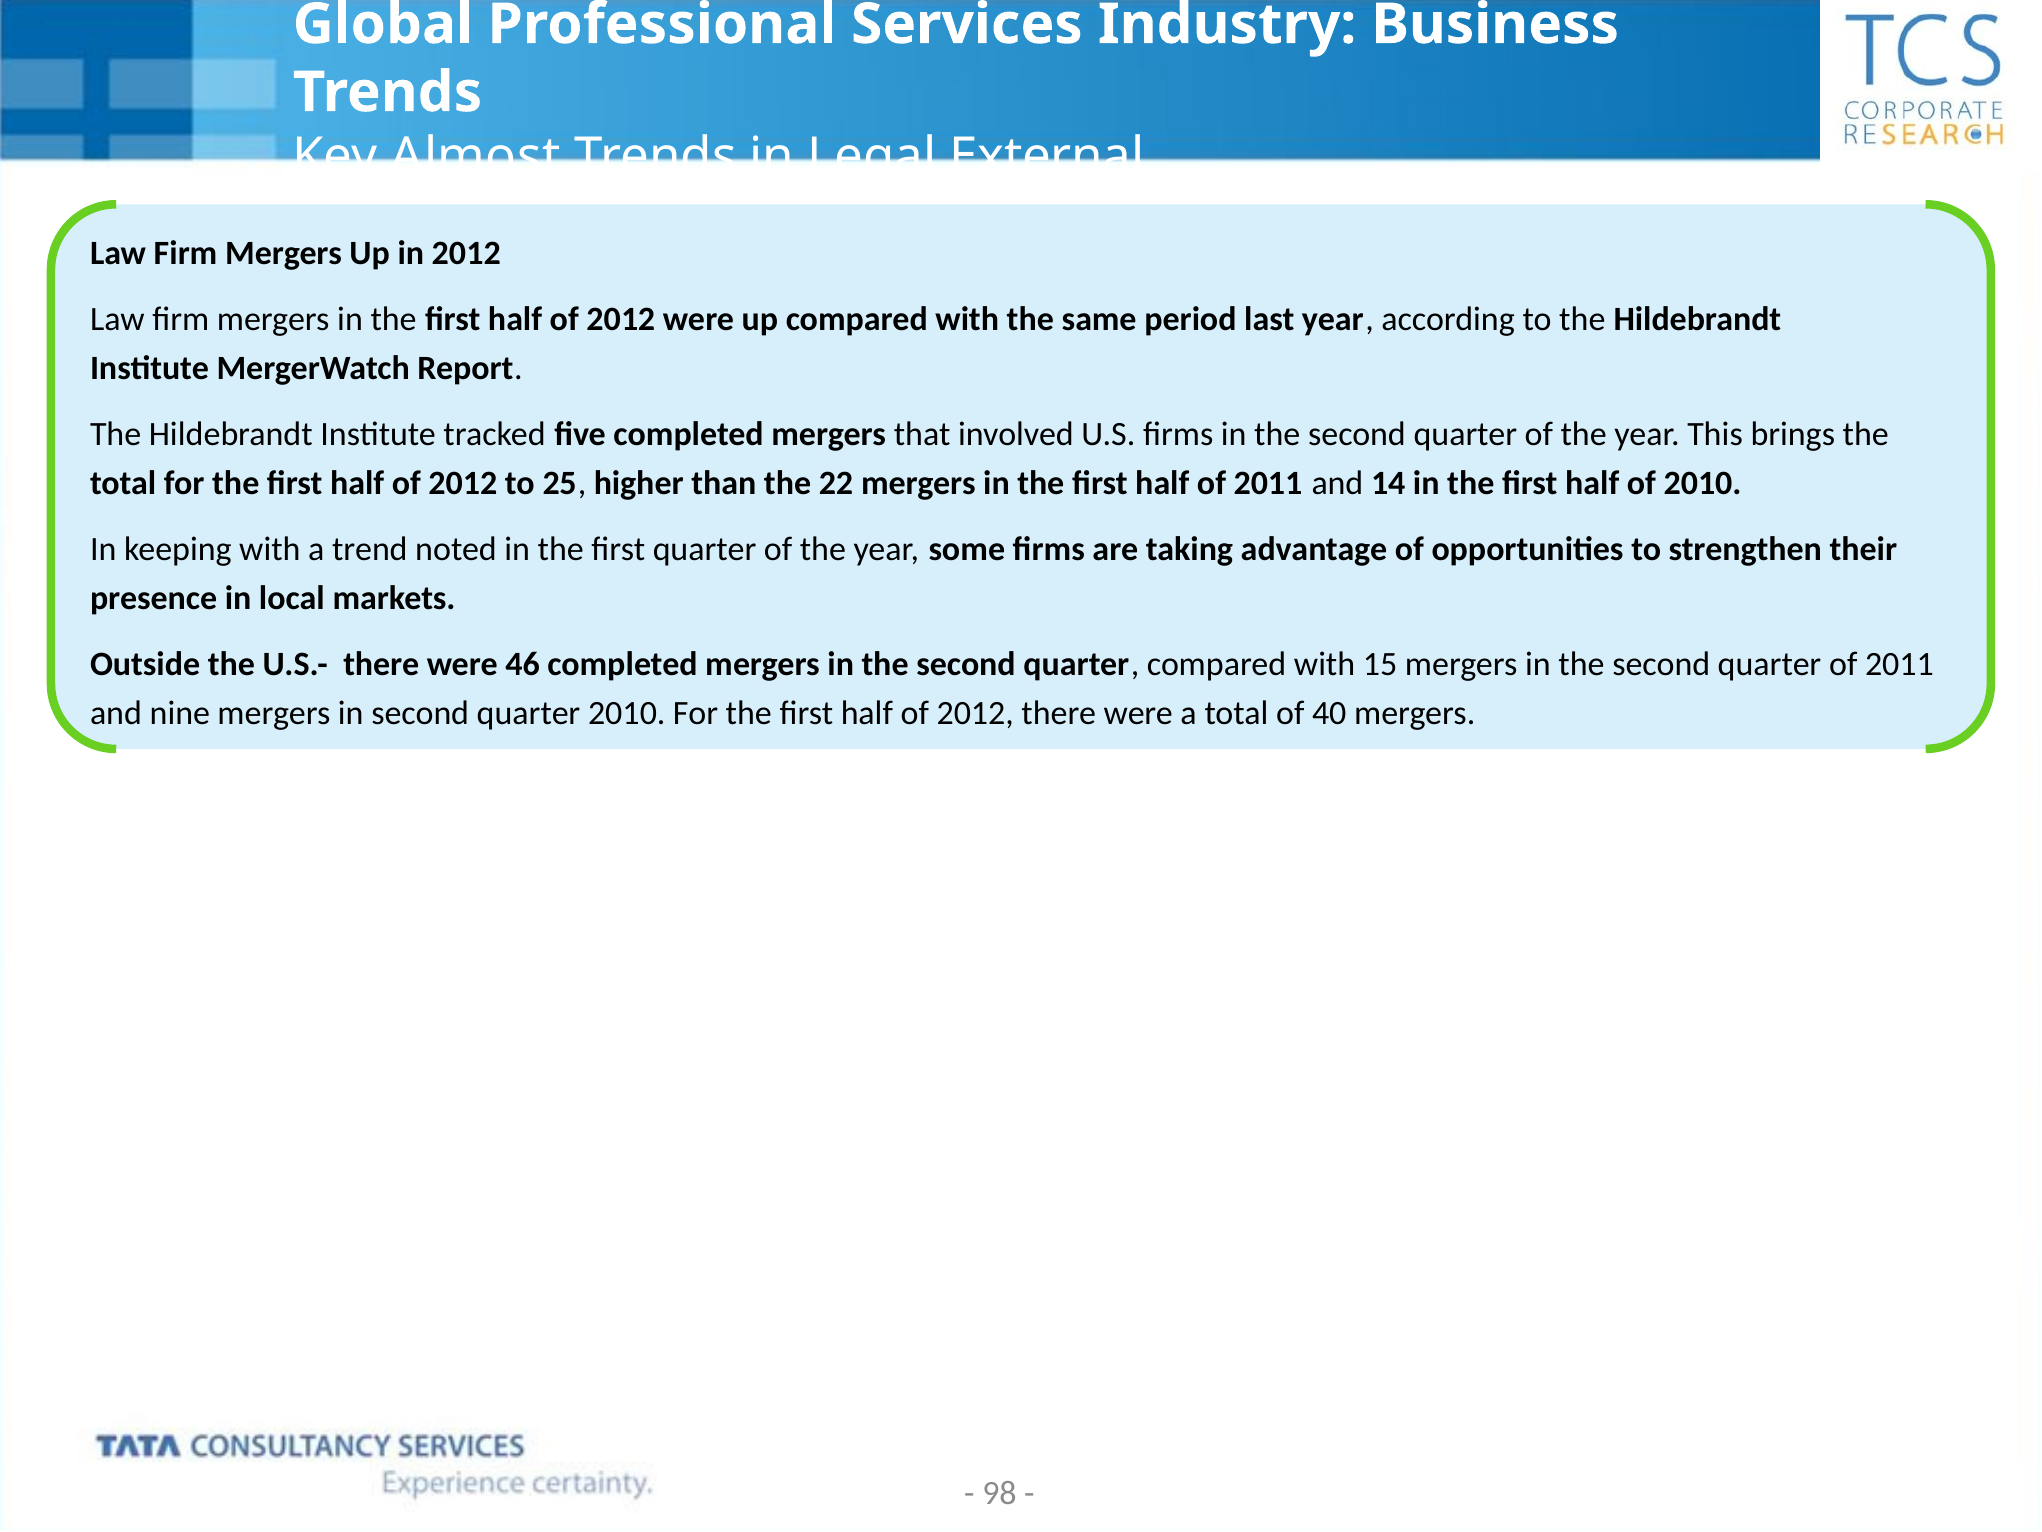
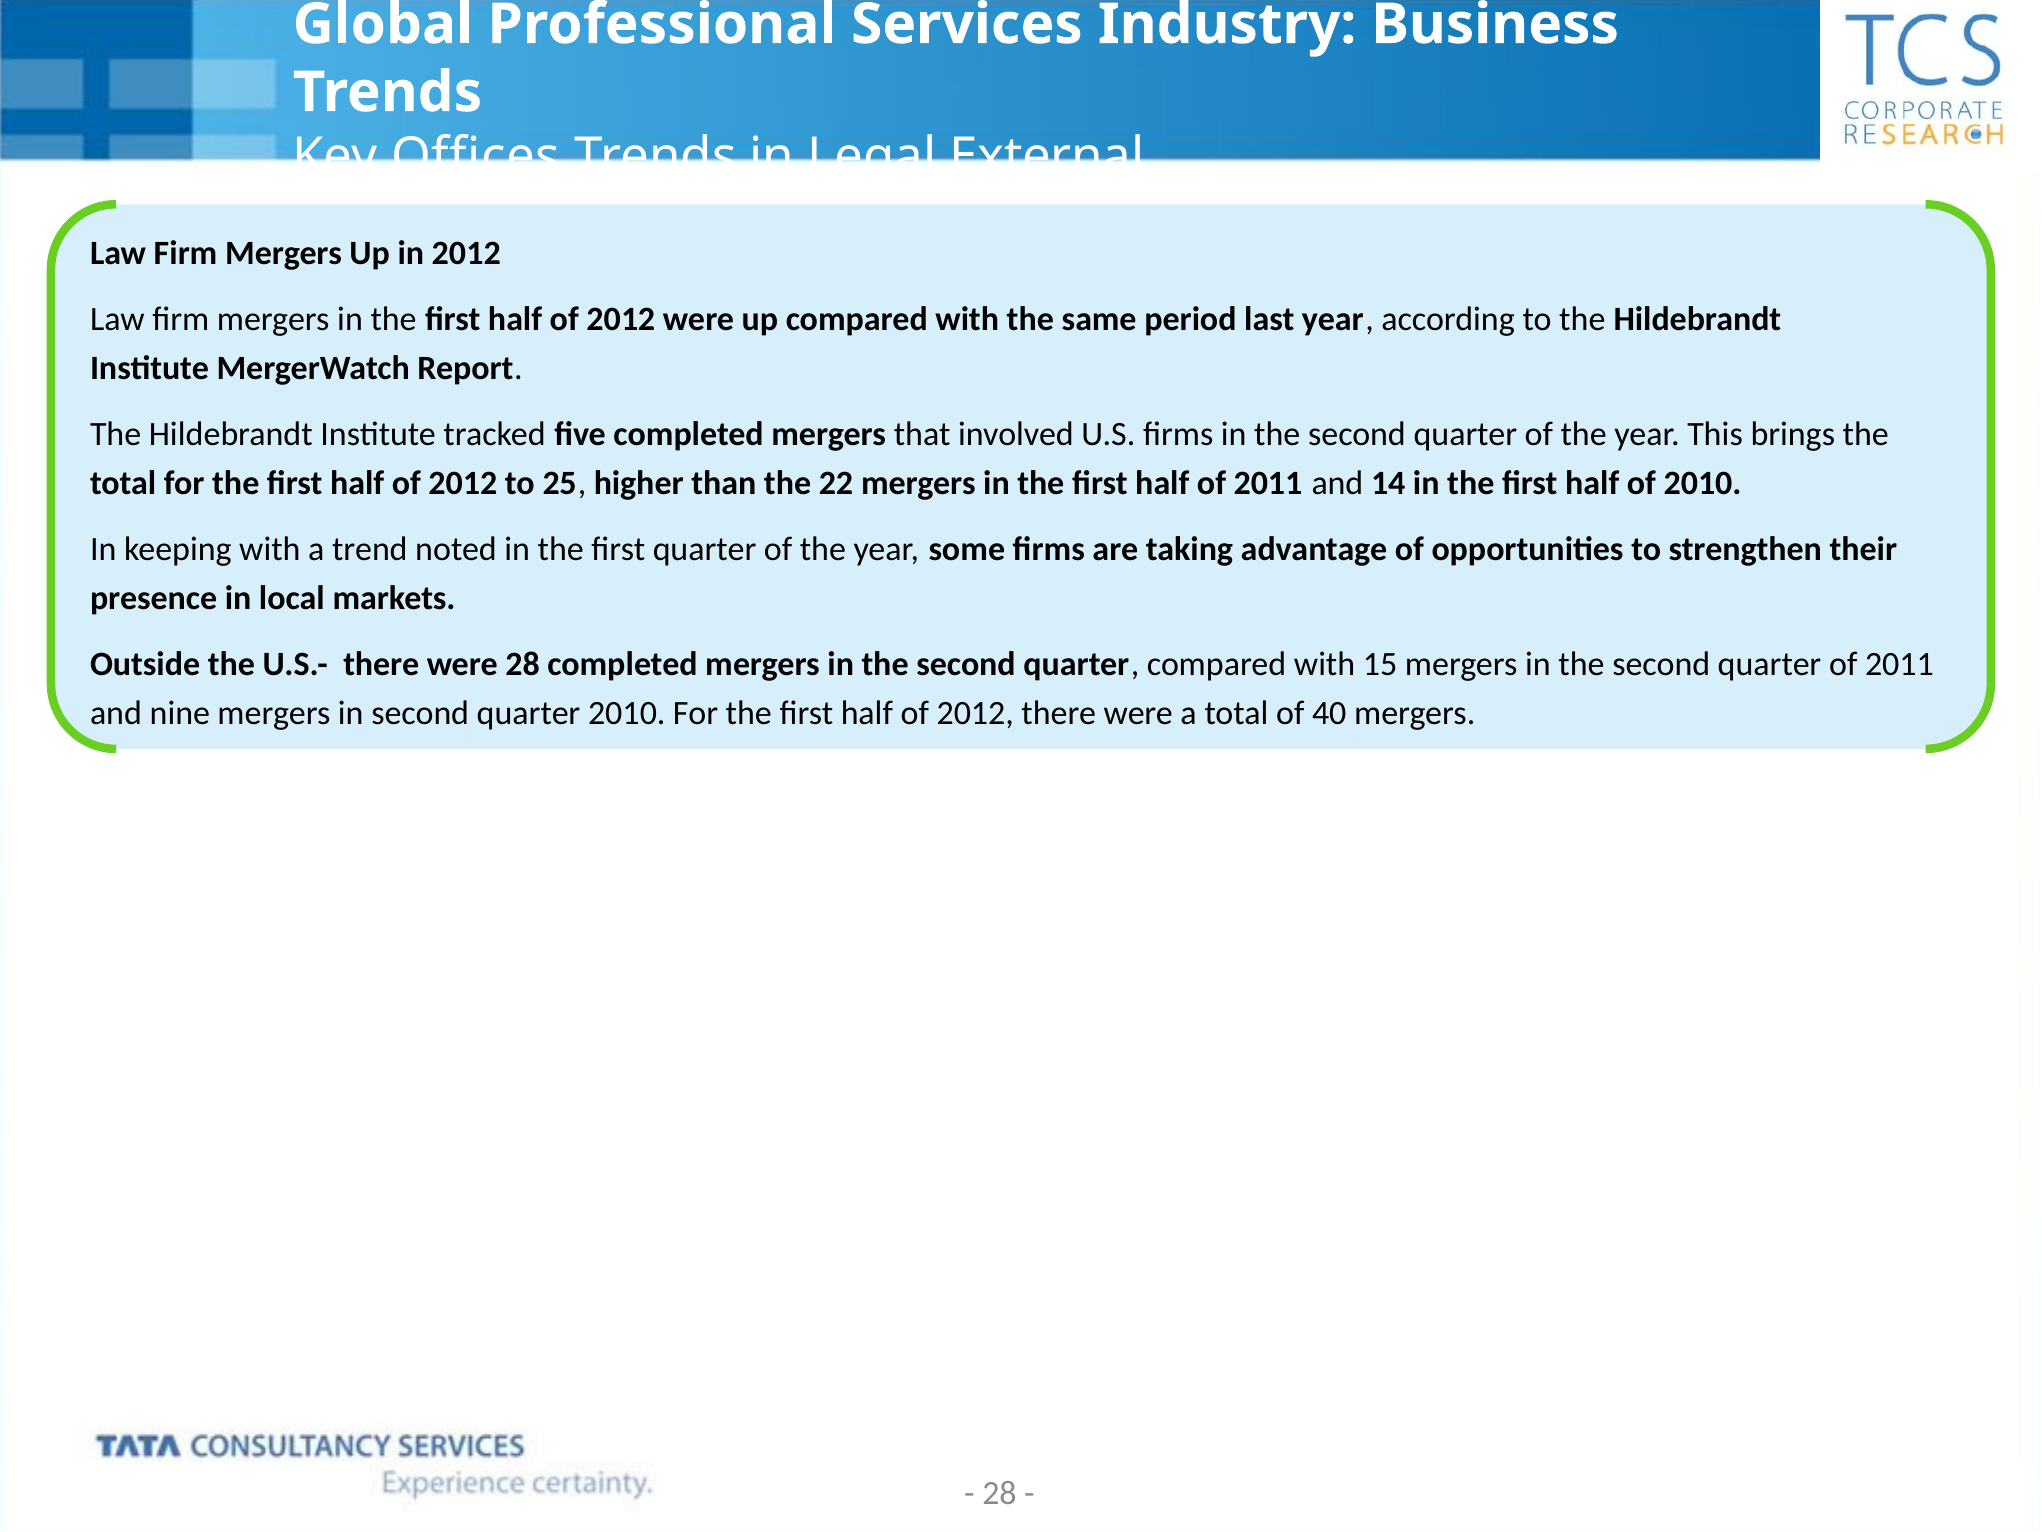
Almost: Almost -> Offices
were 46: 46 -> 28
98 at (999, 1493): 98 -> 28
